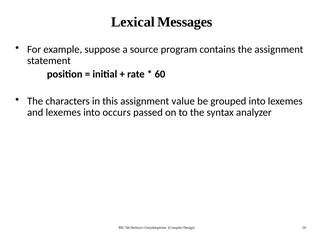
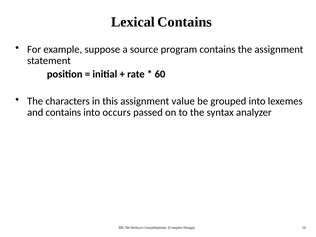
Lexical Messages: Messages -> Contains
and lexemes: lexemes -> contains
